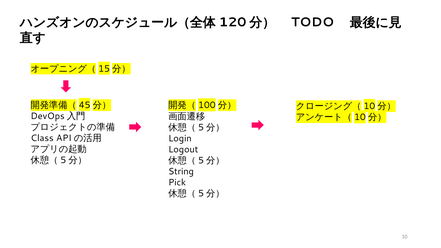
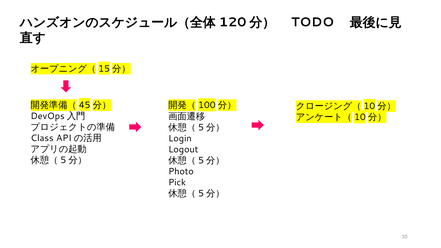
String: String -> Photo
